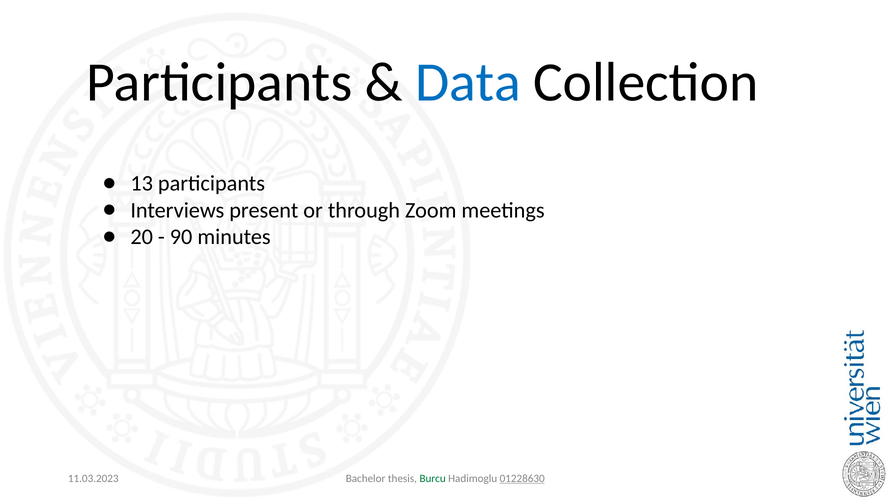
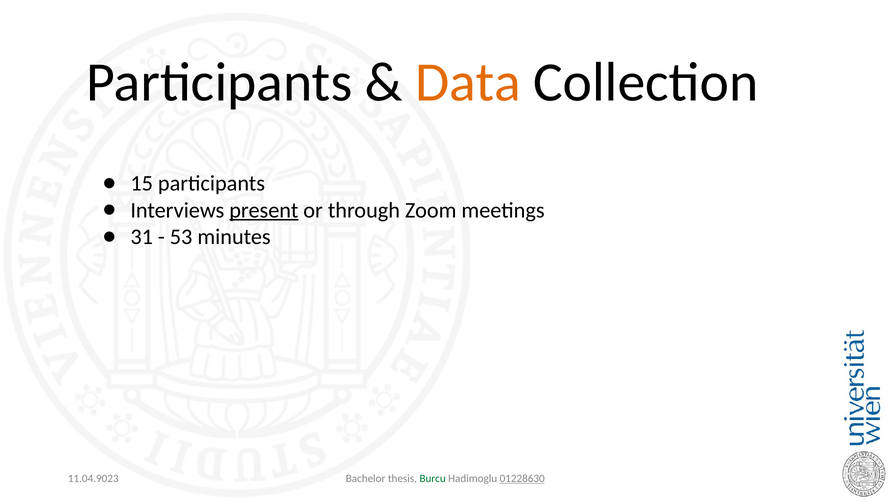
Data colour: blue -> orange
13: 13 -> 15
present underline: none -> present
20: 20 -> 31
90: 90 -> 53
11.03.2023: 11.03.2023 -> 11.04.9023
